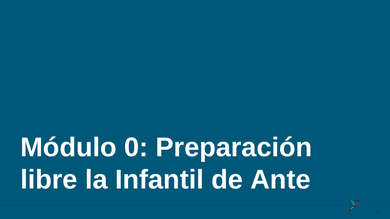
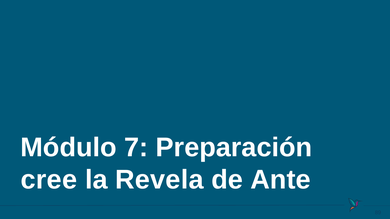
0: 0 -> 7
libre: libre -> cree
Infantil: Infantil -> Revela
